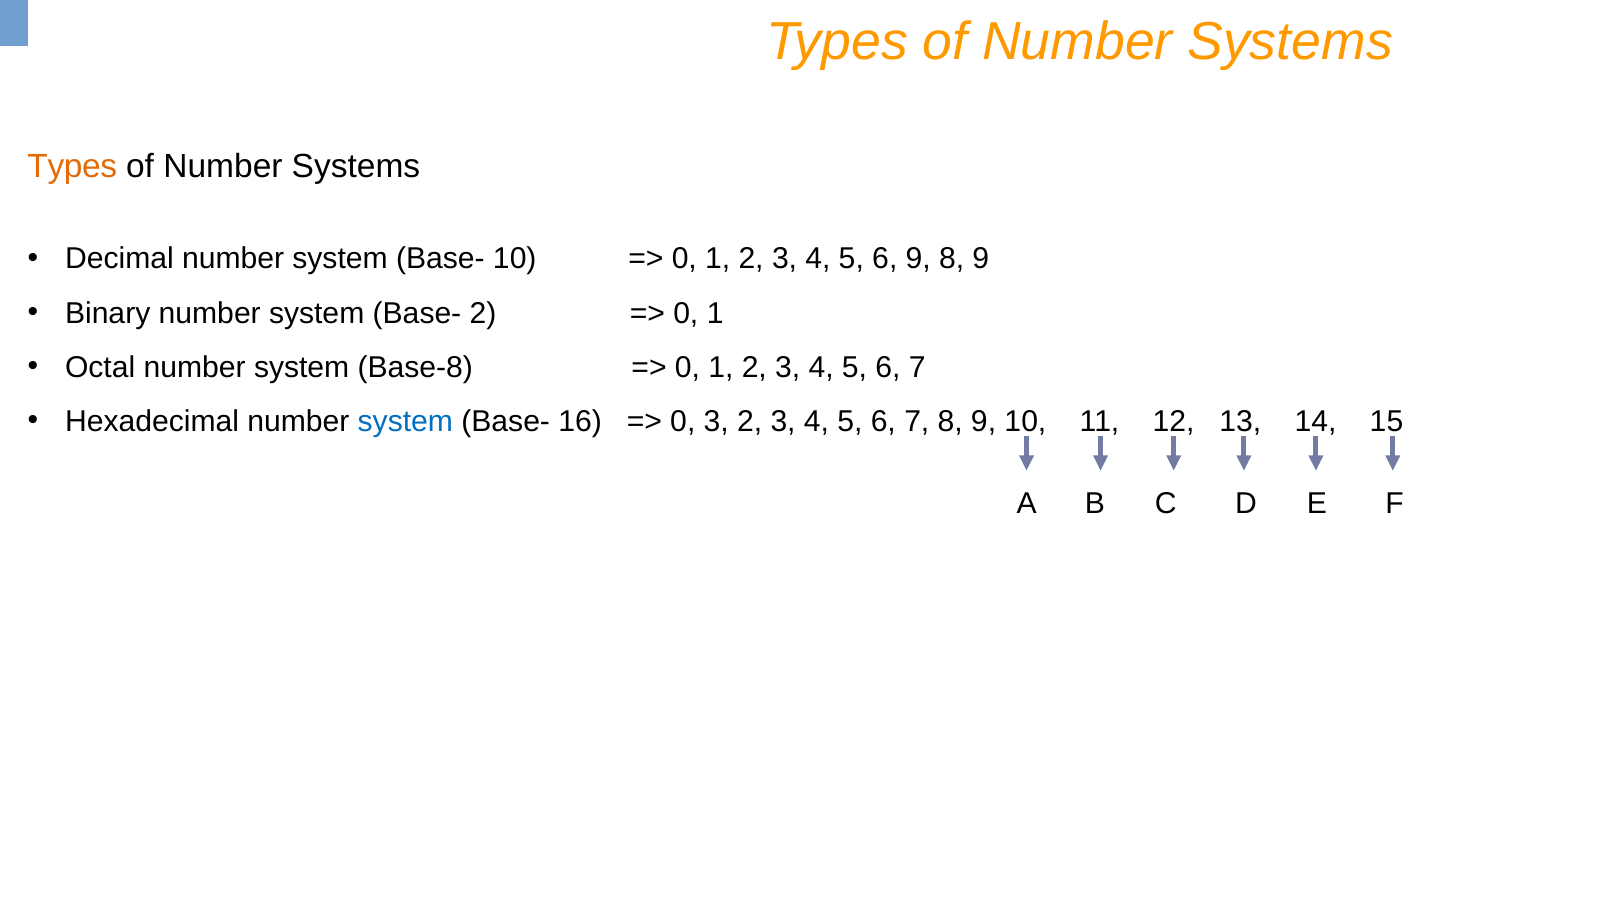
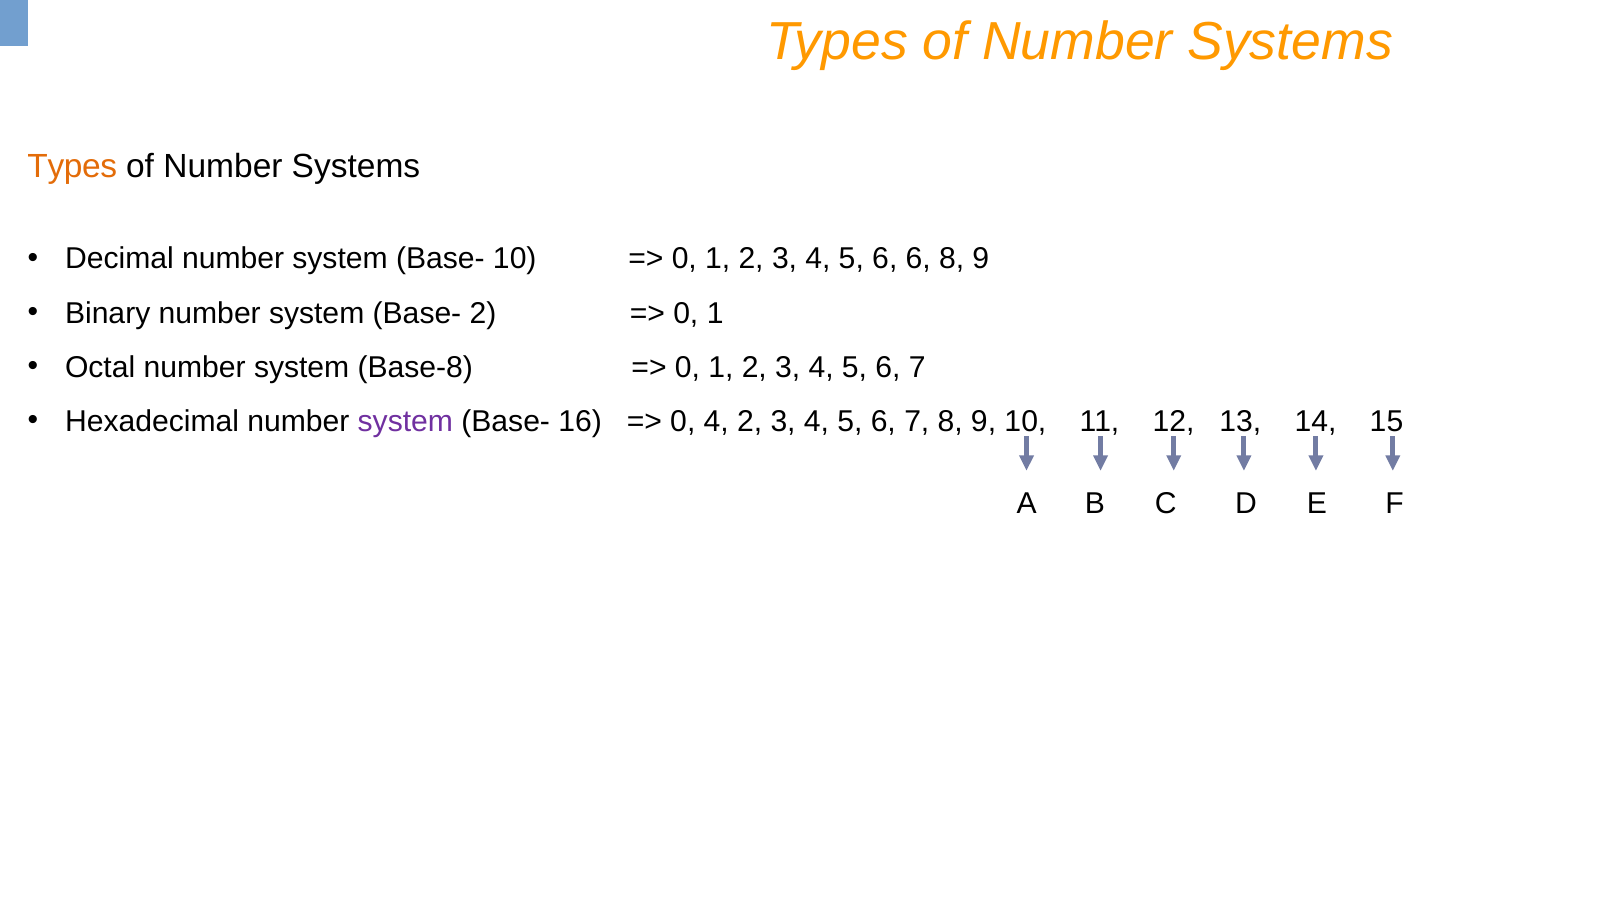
6 9: 9 -> 6
system at (405, 422) colour: blue -> purple
0 3: 3 -> 4
